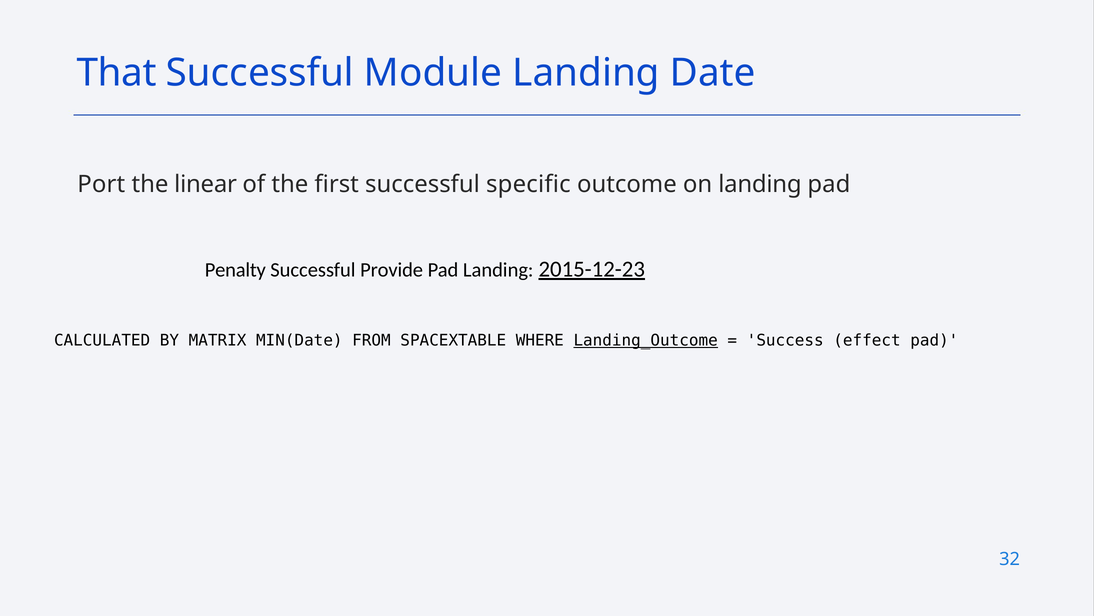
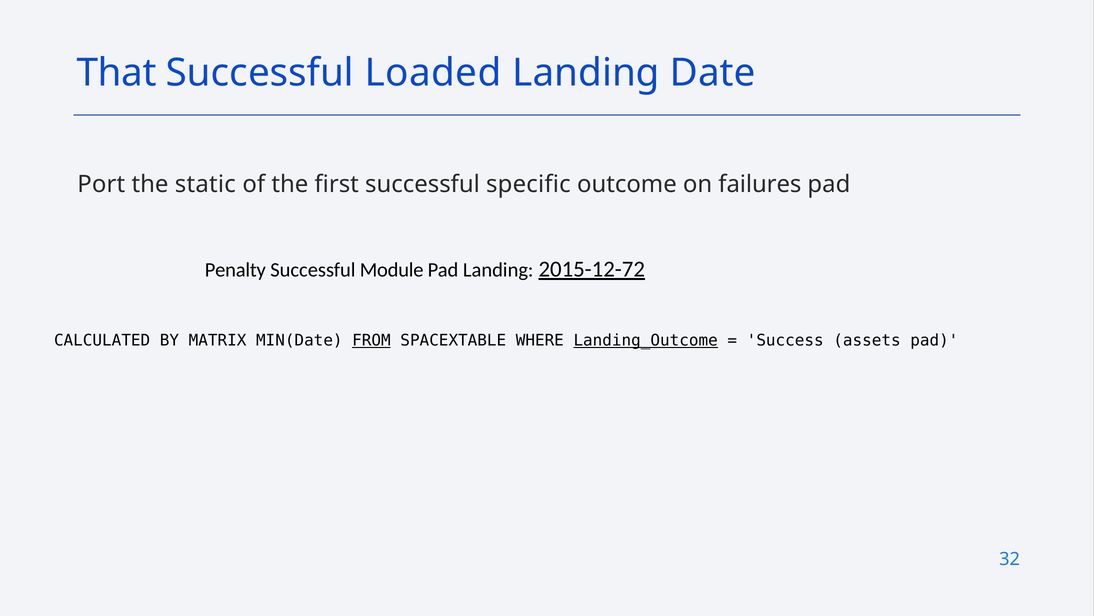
Module: Module -> Loaded
linear: linear -> static
on landing: landing -> failures
Provide: Provide -> Module
2015-12-23: 2015-12-23 -> 2015-12-72
FROM underline: none -> present
effect: effect -> assets
